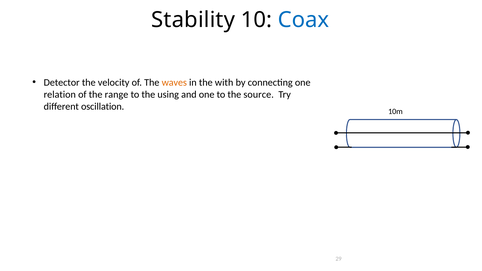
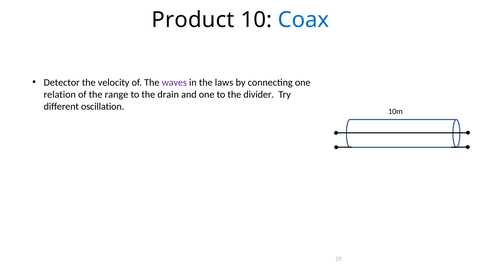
Stability: Stability -> Product
waves colour: orange -> purple
with: with -> laws
using: using -> drain
source: source -> divider
